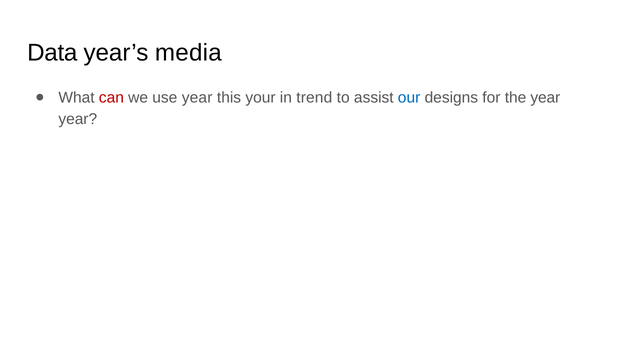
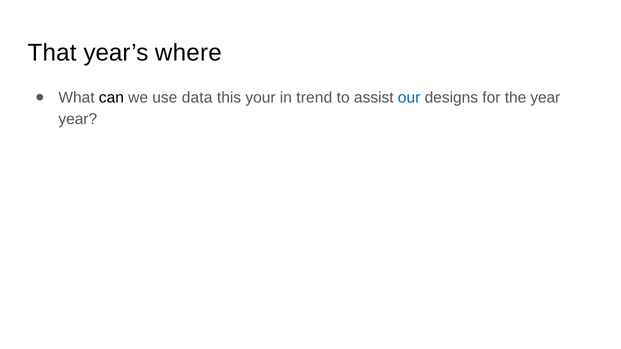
Data: Data -> That
media: media -> where
can colour: red -> black
use year: year -> data
